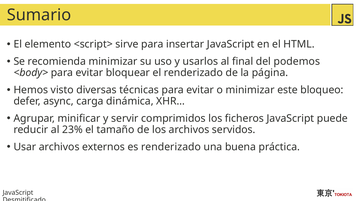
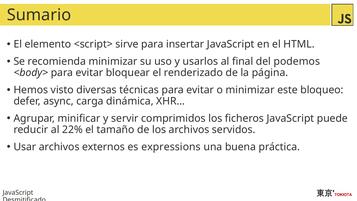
23%: 23% -> 22%
es renderizado: renderizado -> expressions
